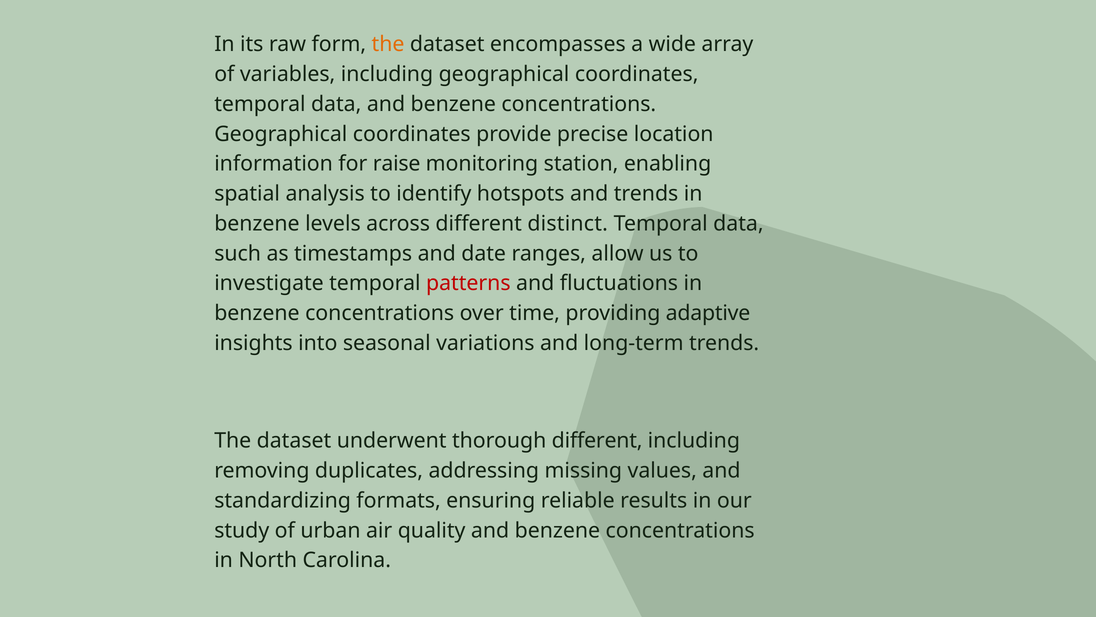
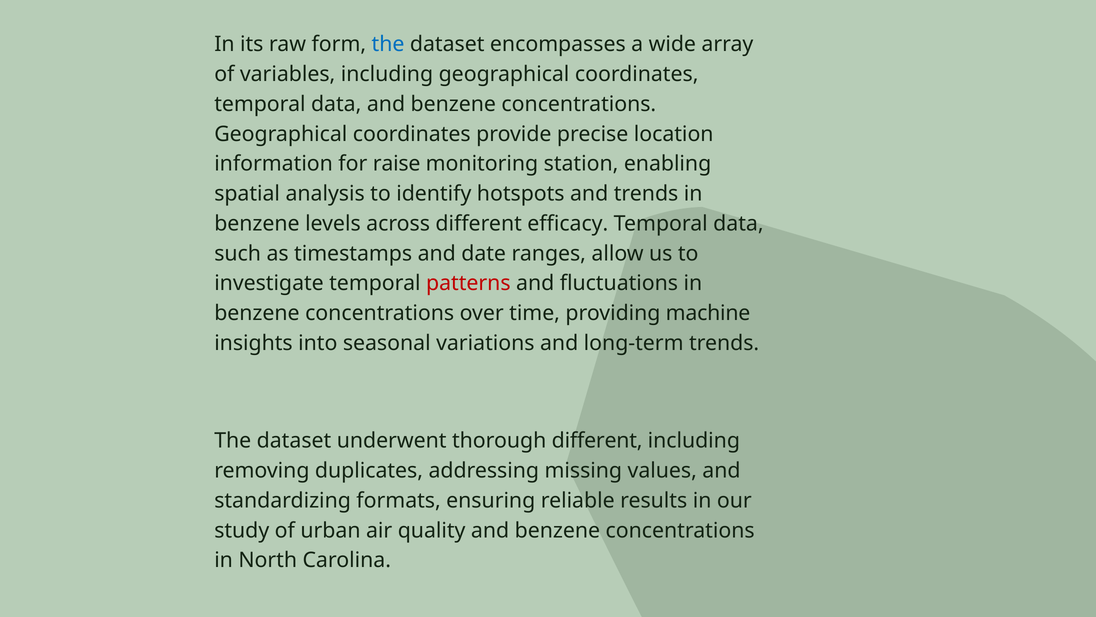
the at (388, 44) colour: orange -> blue
distinct: distinct -> efficacy
adaptive: adaptive -> machine
